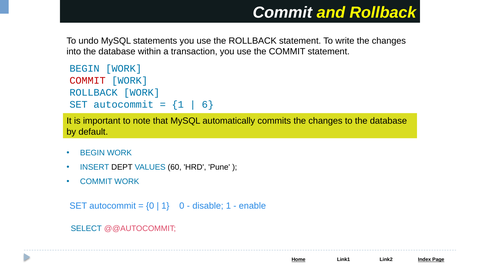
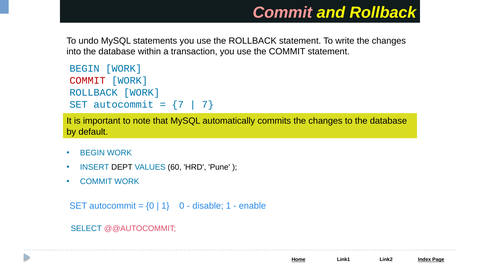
Commit at (282, 12) colour: white -> pink
1 at (178, 104): 1 -> 7
6 at (208, 104): 6 -> 7
